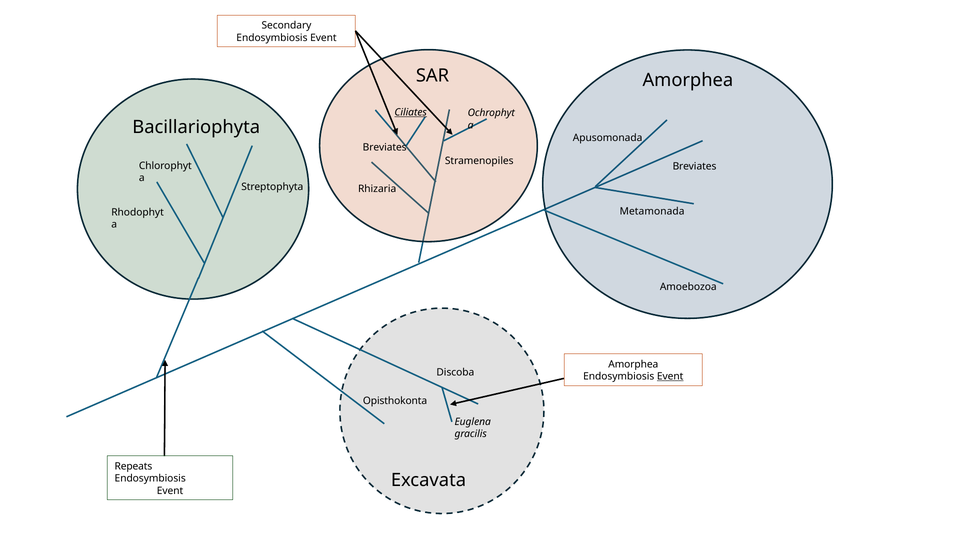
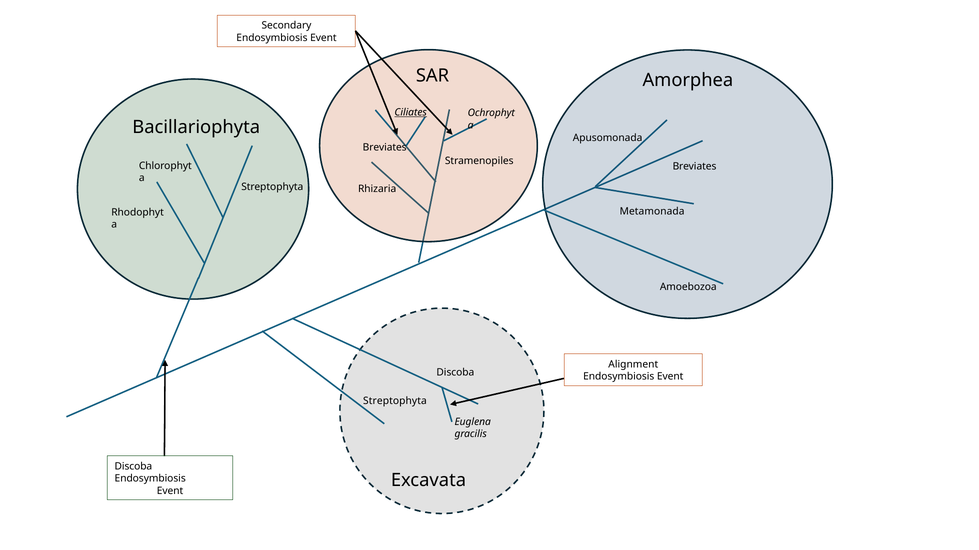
Amorphea at (633, 365): Amorphea -> Alignment
Event at (670, 377) underline: present -> none
Opisthokonta at (395, 402): Opisthokonta -> Streptophyta
Repeats at (133, 467): Repeats -> Discoba
